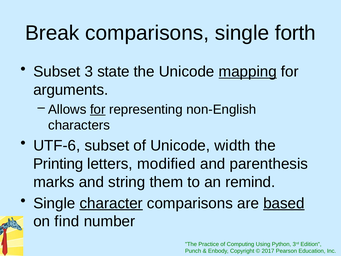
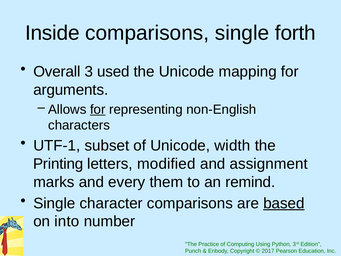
Break: Break -> Inside
Subset at (57, 72): Subset -> Overall
state: state -> used
mapping underline: present -> none
UTF-6: UTF-6 -> UTF-1
parenthesis: parenthesis -> assignment
string: string -> every
character underline: present -> none
find: find -> into
